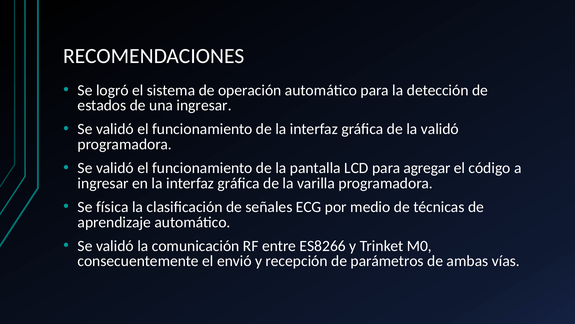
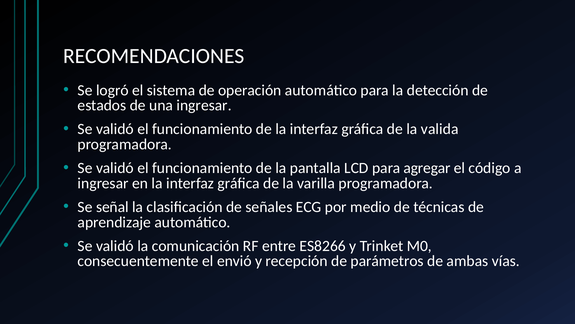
la validó: validó -> valida
física: física -> señal
